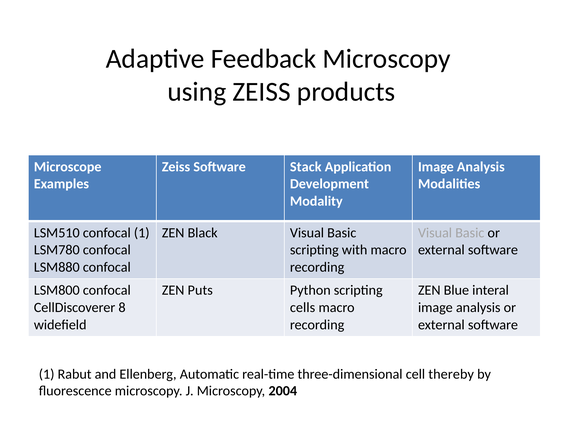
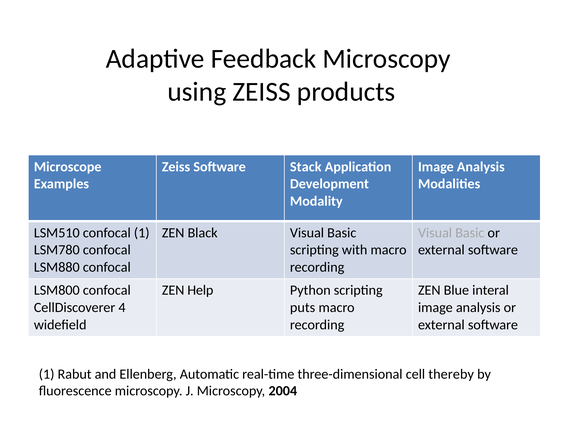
Puts: Puts -> Help
8: 8 -> 4
cells: cells -> puts
